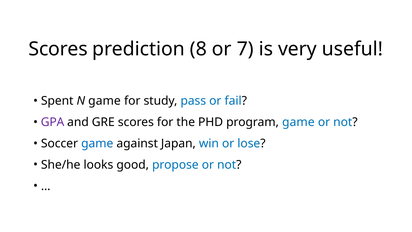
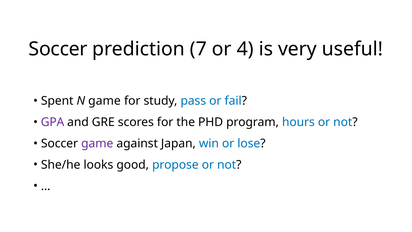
Scores at (58, 49): Scores -> Soccer
8: 8 -> 7
7: 7 -> 4
program game: game -> hours
game at (97, 143) colour: blue -> purple
